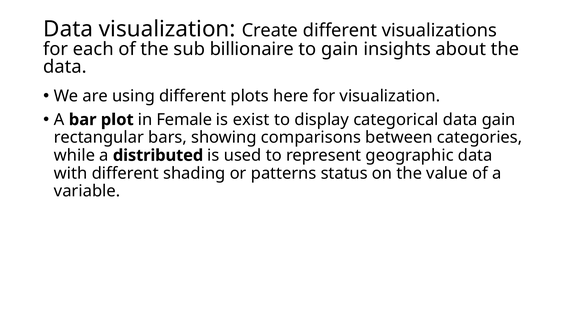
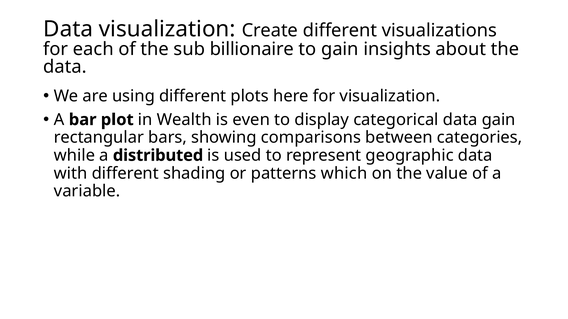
Female: Female -> Wealth
exist: exist -> even
status: status -> which
